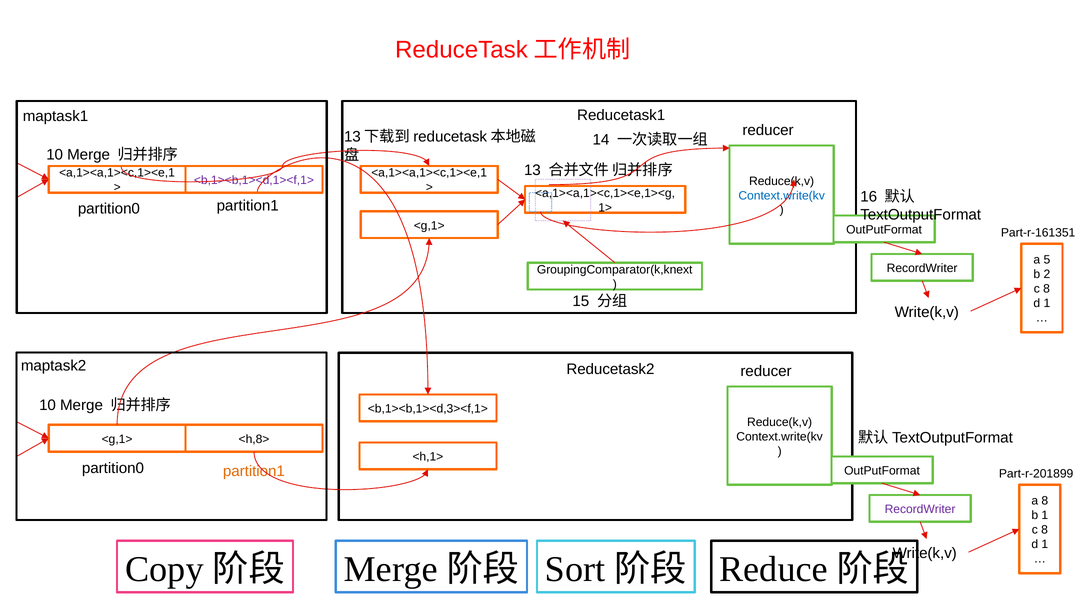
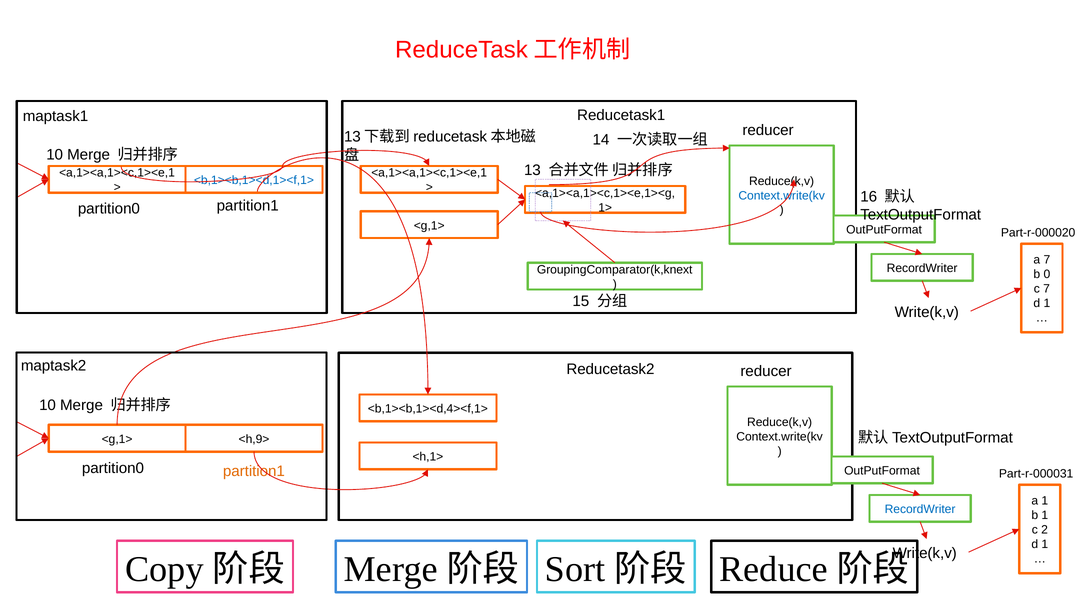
<b,1><b,1><d,1><f,1> colour: purple -> blue
Part-r-161351: Part-r-161351 -> Part-r-000020
a 5: 5 -> 7
2: 2 -> 0
8 at (1047, 289): 8 -> 7
<b,1><b,1><d,3><f,1>: <b,1><b,1><d,3><f,1> -> <b,1><b,1><d,4><f,1>
<h,8>: <h,8> -> <h,9>
Part-r-201899: Part-r-201899 -> Part-r-000031
a 8: 8 -> 1
RecordWriter at (920, 509) colour: purple -> blue
8 at (1045, 530): 8 -> 2
